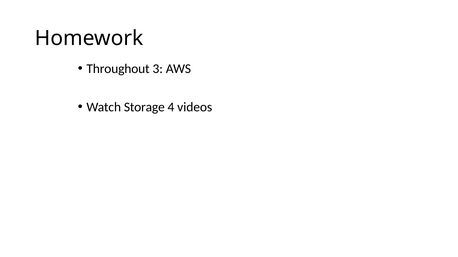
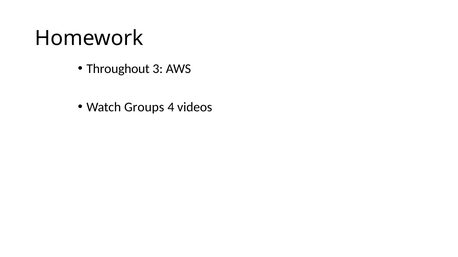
Storage: Storage -> Groups
